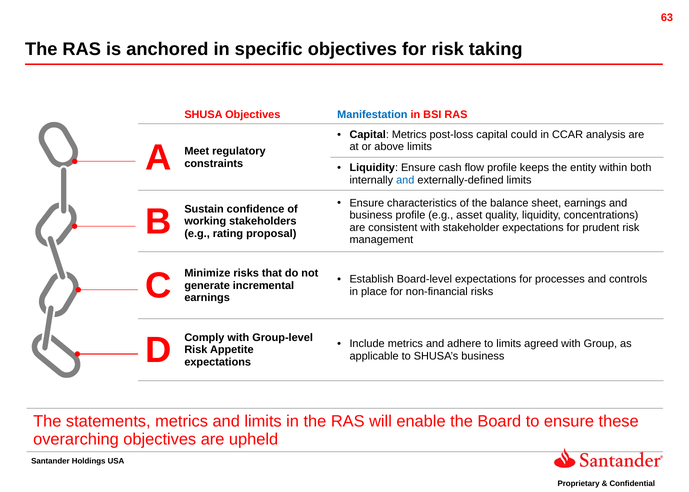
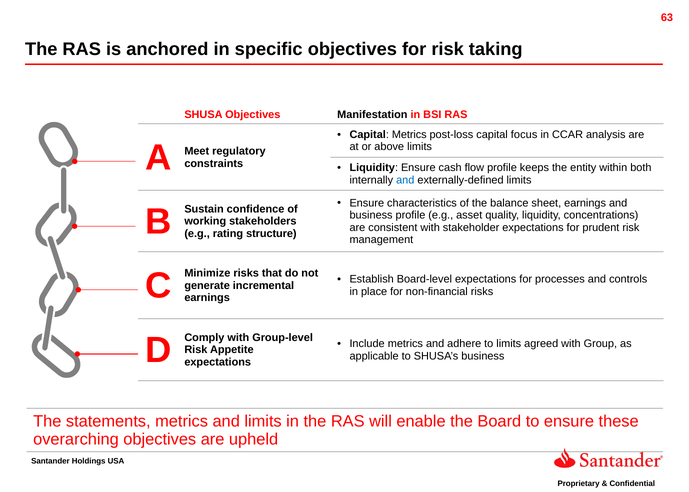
Manifestation colour: blue -> black
could: could -> focus
proposal: proposal -> structure
